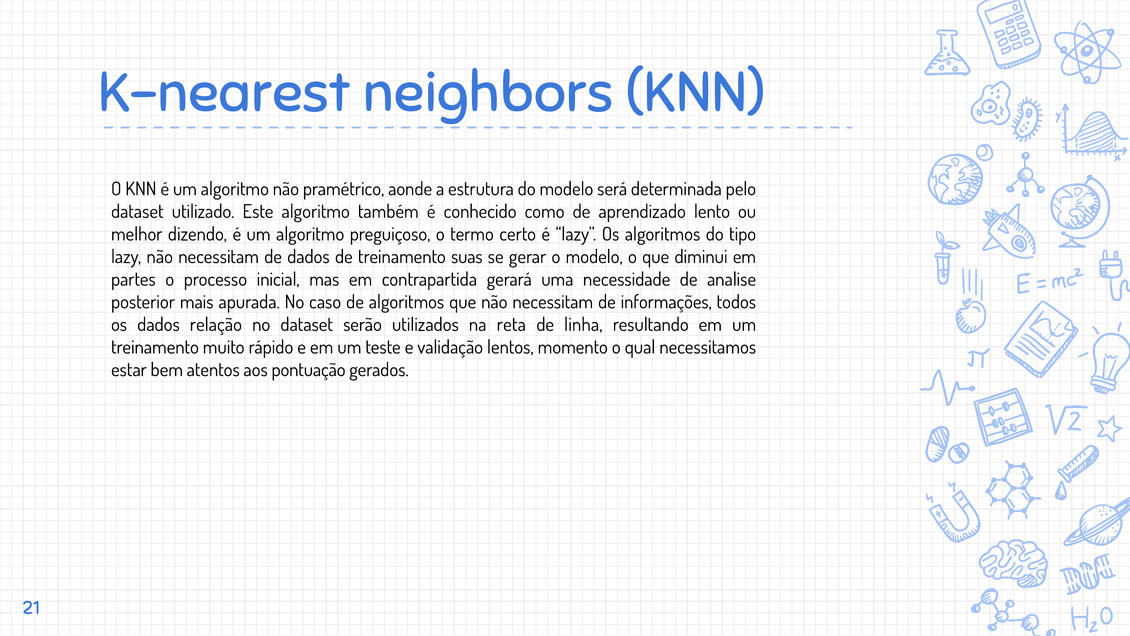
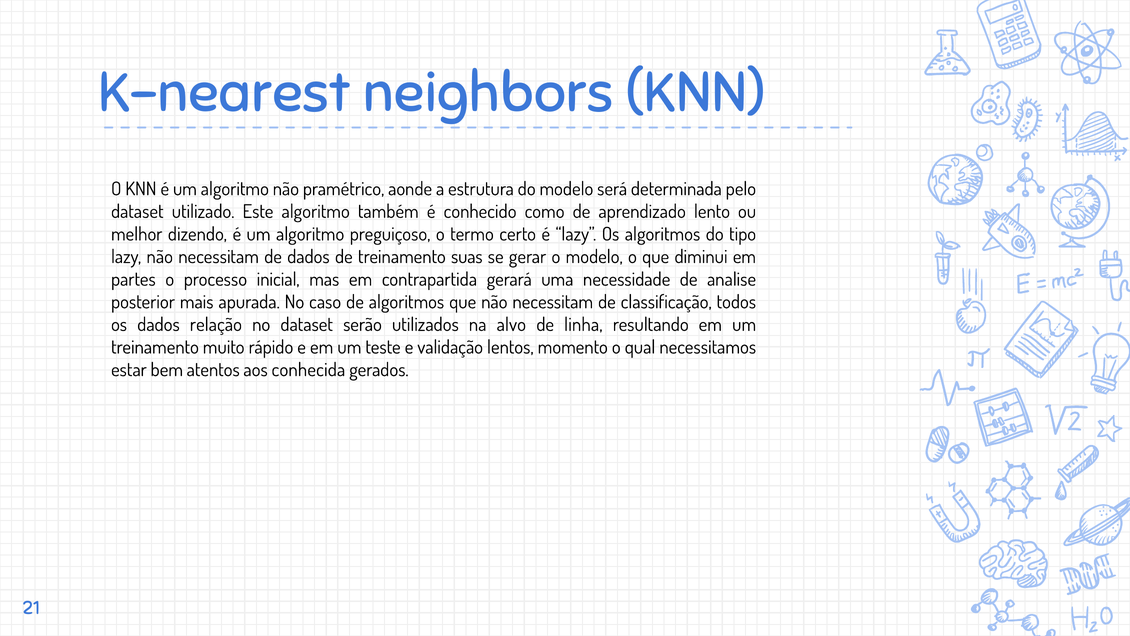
informações: informações -> classificação
reta: reta -> alvo
pontuação: pontuação -> conhecida
